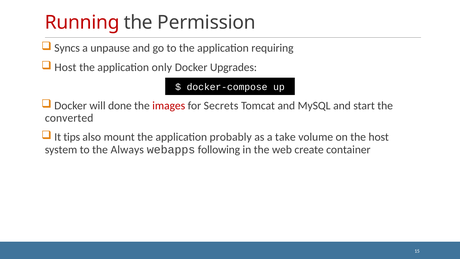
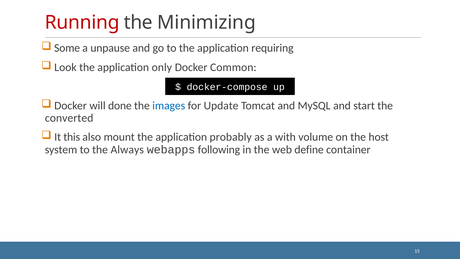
Permission: Permission -> Minimizing
Syncs: Syncs -> Some
Host at (65, 67): Host -> Look
Upgrades: Upgrades -> Common
images colour: red -> blue
Secrets: Secrets -> Update
tips: tips -> this
take: take -> with
create: create -> define
